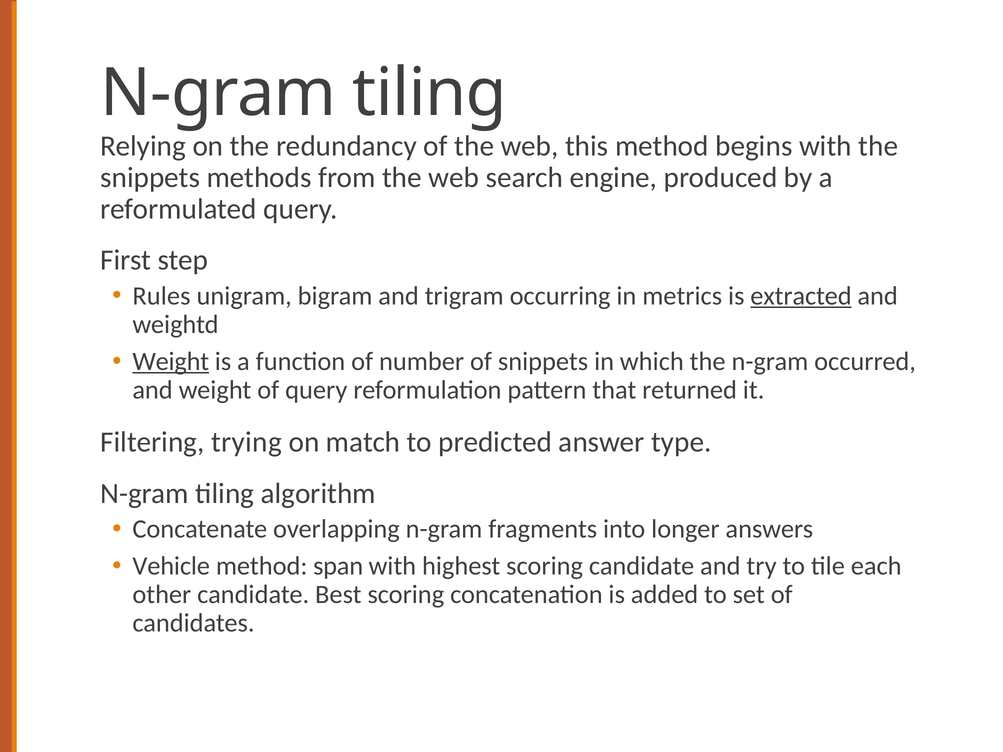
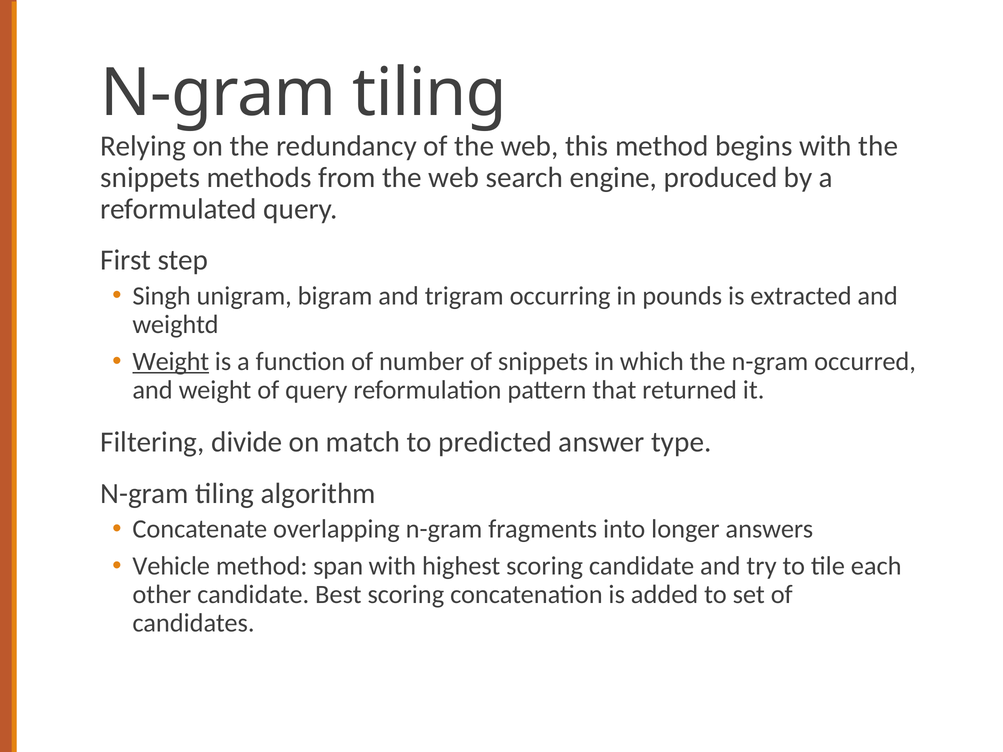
Rules: Rules -> Singh
metrics: metrics -> pounds
extracted underline: present -> none
trying: trying -> divide
